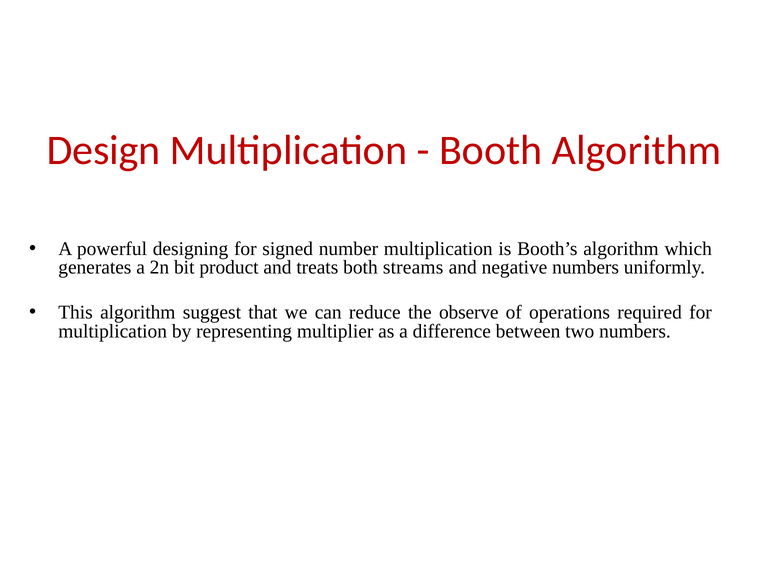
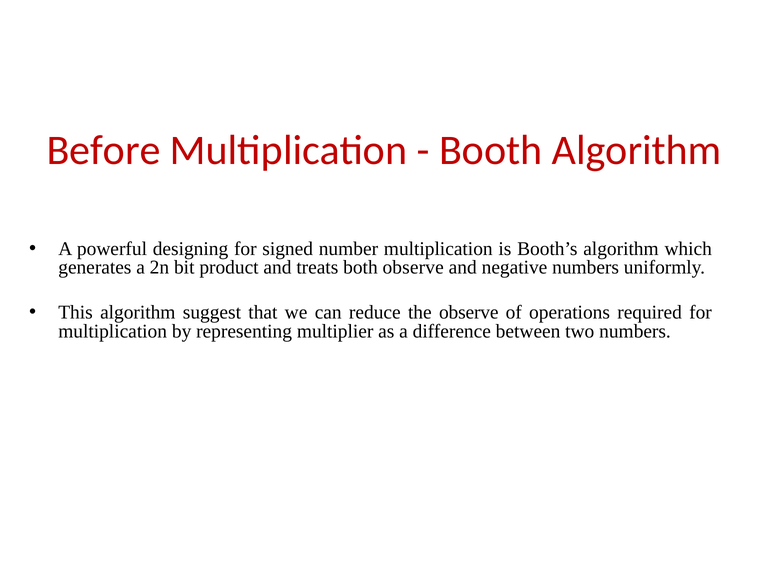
Design: Design -> Before
both streams: streams -> observe
